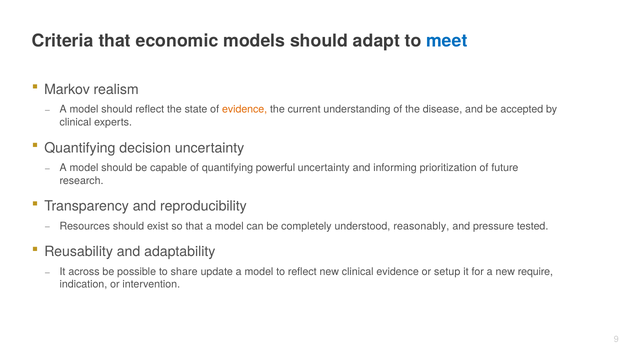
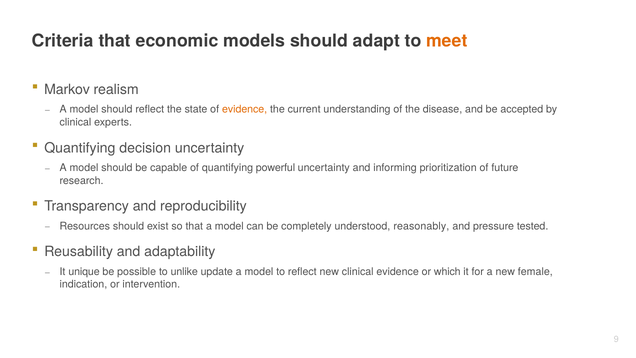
meet colour: blue -> orange
across: across -> unique
share: share -> unlike
setup: setup -> which
require: require -> female
